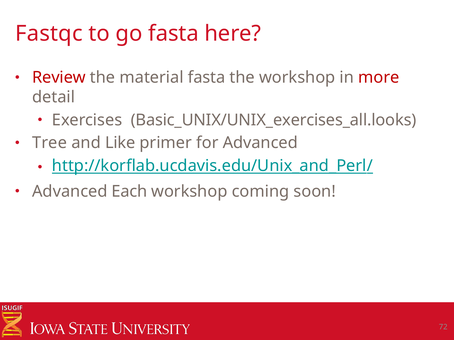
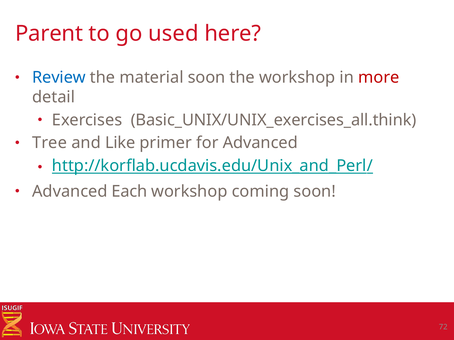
Fastqc: Fastqc -> Parent
go fasta: fasta -> used
Review colour: red -> blue
material fasta: fasta -> soon
Basic_UNIX/UNIX_exercises_all.looks: Basic_UNIX/UNIX_exercises_all.looks -> Basic_UNIX/UNIX_exercises_all.think
